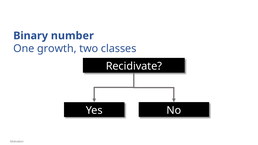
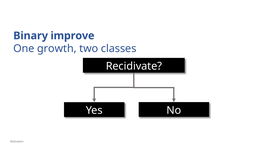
number: number -> improve
